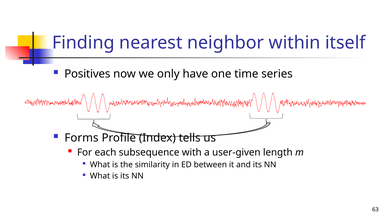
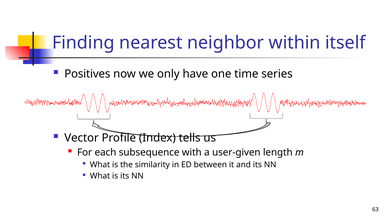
Forms: Forms -> Vector
